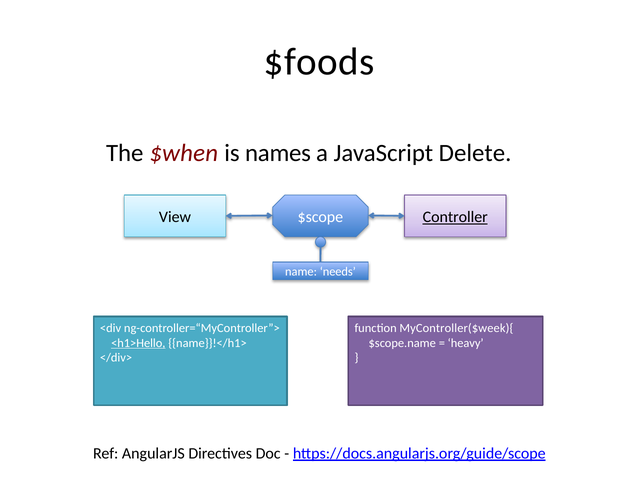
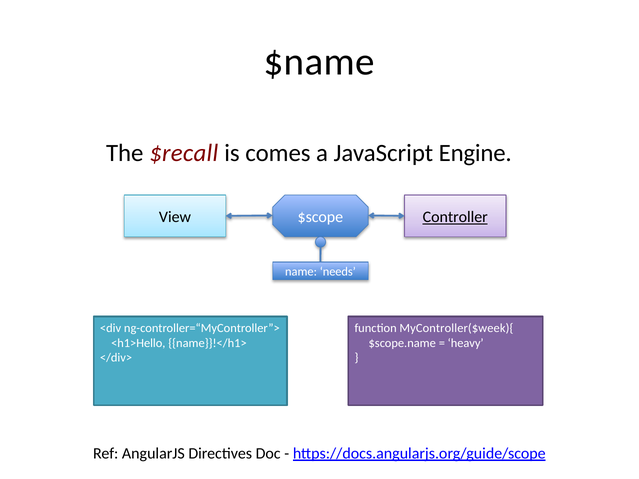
$foods: $foods -> $name
$when: $when -> $recall
names: names -> comes
Delete: Delete -> Engine
<h1>Hello underline: present -> none
